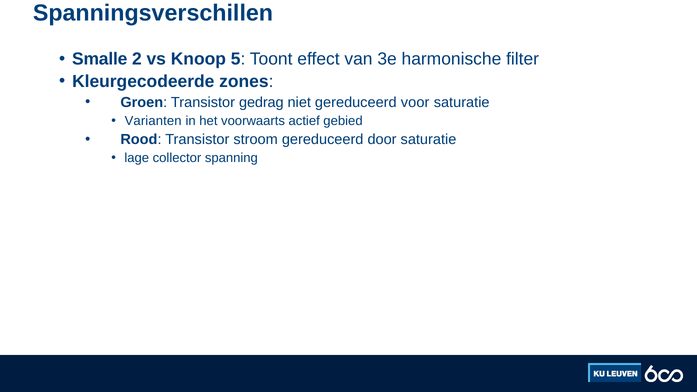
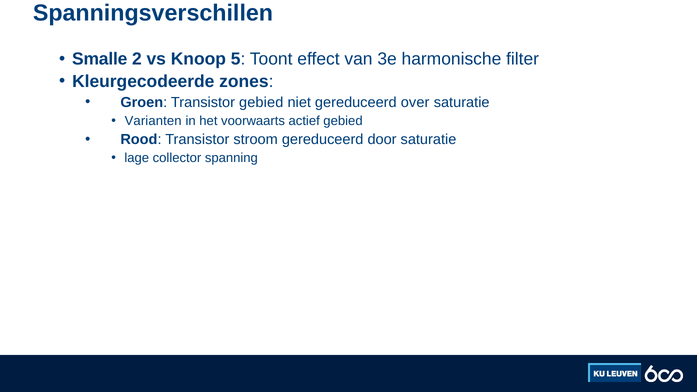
Transistor gedrag: gedrag -> gebied
voor: voor -> over
